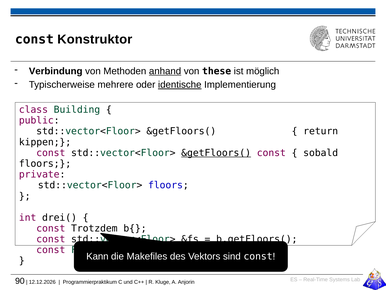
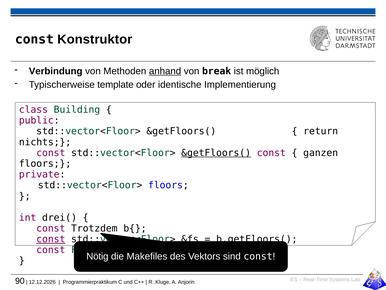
these: these -> break
mehrere: mehrere -> template
identische underline: present -> none
kippen: kippen -> nichts
sobald: sobald -> ganzen
const at (51, 239) underline: none -> present
Kann: Kann -> Nötig
